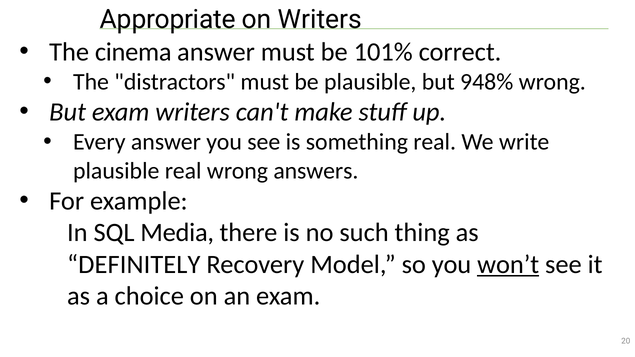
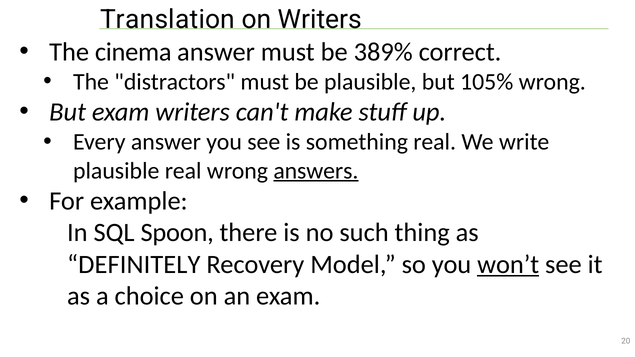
Appropriate: Appropriate -> Translation
101%: 101% -> 389%
948%: 948% -> 105%
answers underline: none -> present
Media: Media -> Spoon
